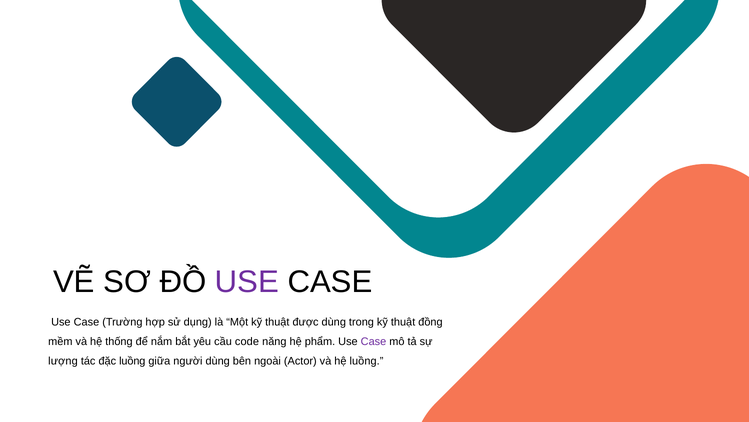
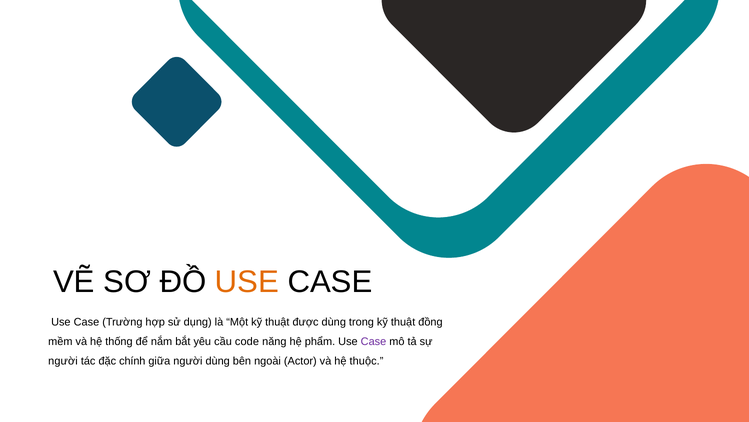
USE at (247, 281) colour: purple -> orange
lượng at (63, 361): lượng -> người
đặc luồng: luồng -> chính
hệ luồng: luồng -> thuộc
